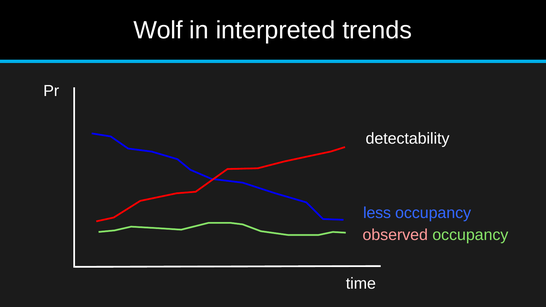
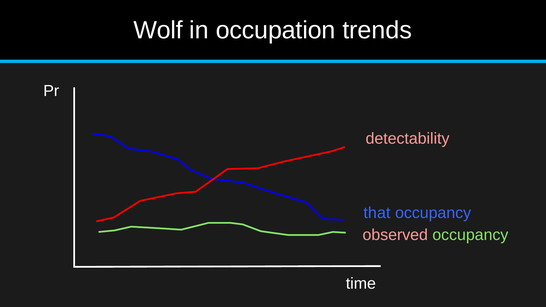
interpreted: interpreted -> occupation
detectability colour: white -> pink
less: less -> that
